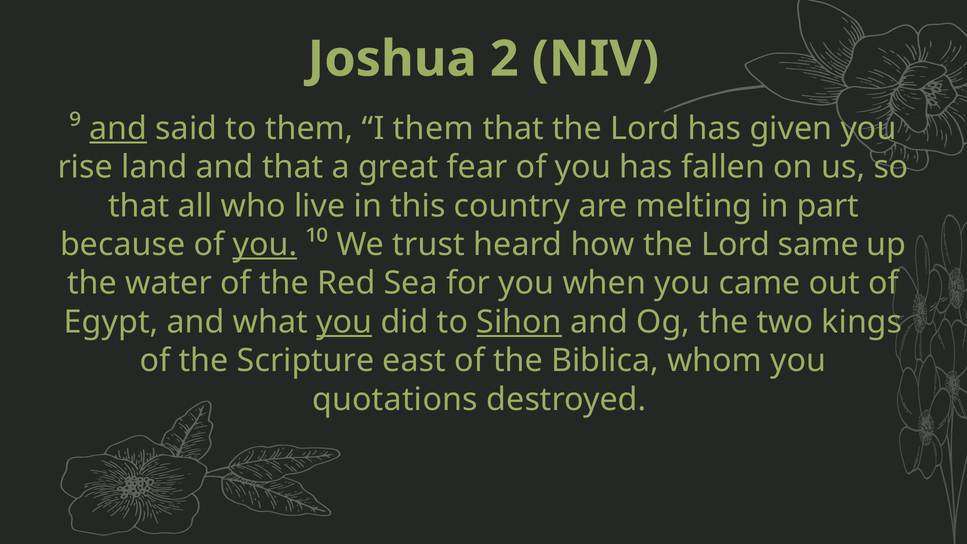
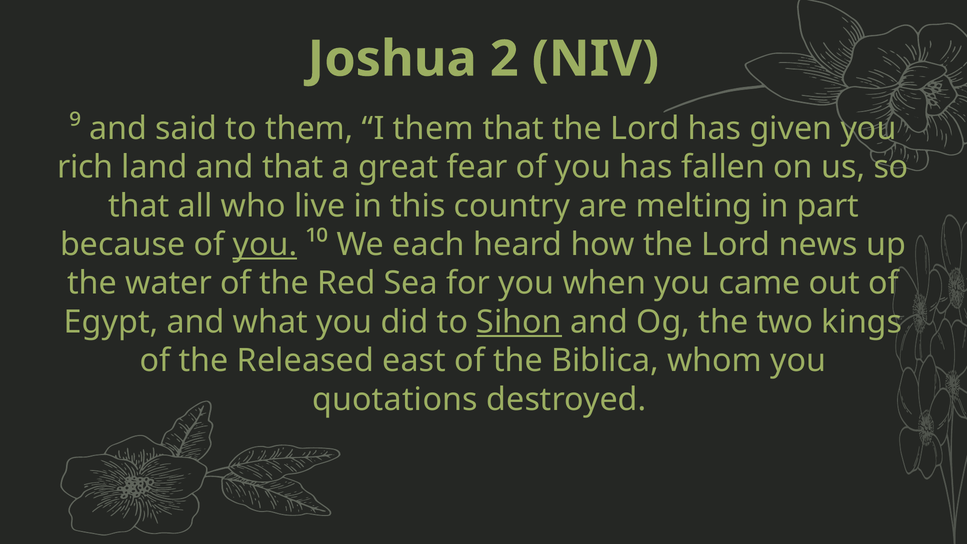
and at (118, 128) underline: present -> none
rise: rise -> rich
trust: trust -> each
same: same -> news
you at (344, 322) underline: present -> none
Scripture: Scripture -> Released
